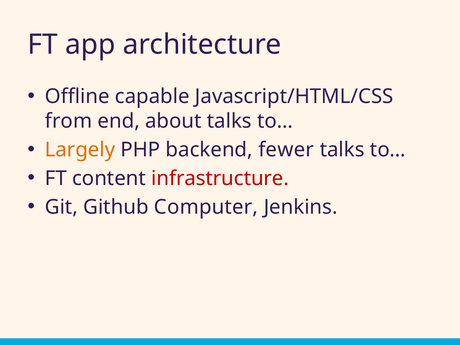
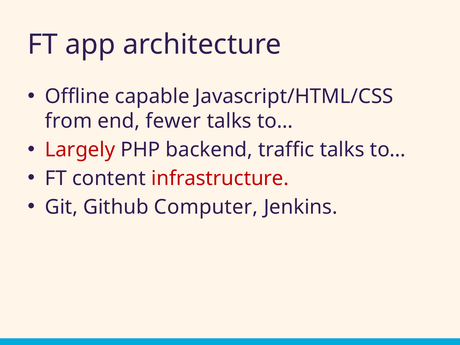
about: about -> fewer
Largely colour: orange -> red
fewer: fewer -> traffic
